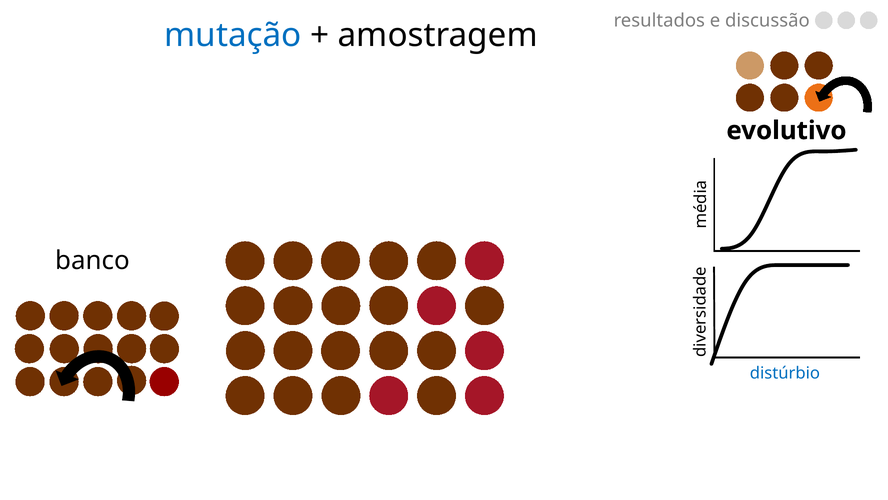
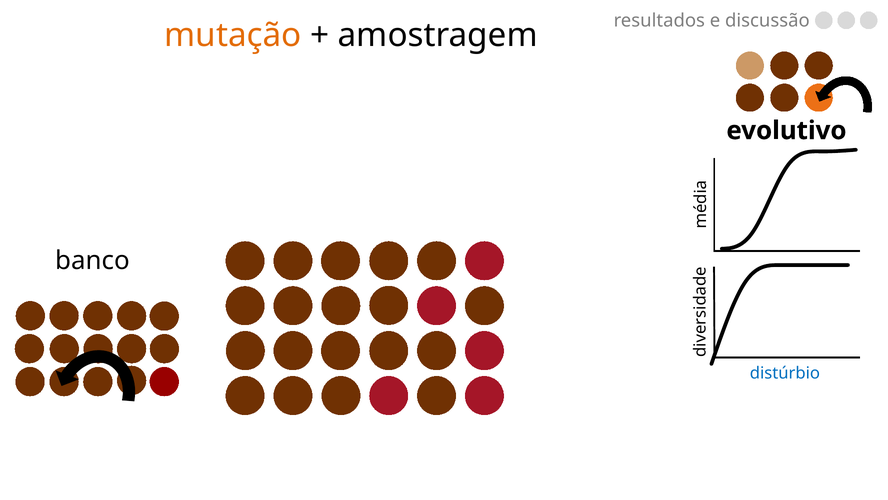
mutação colour: blue -> orange
